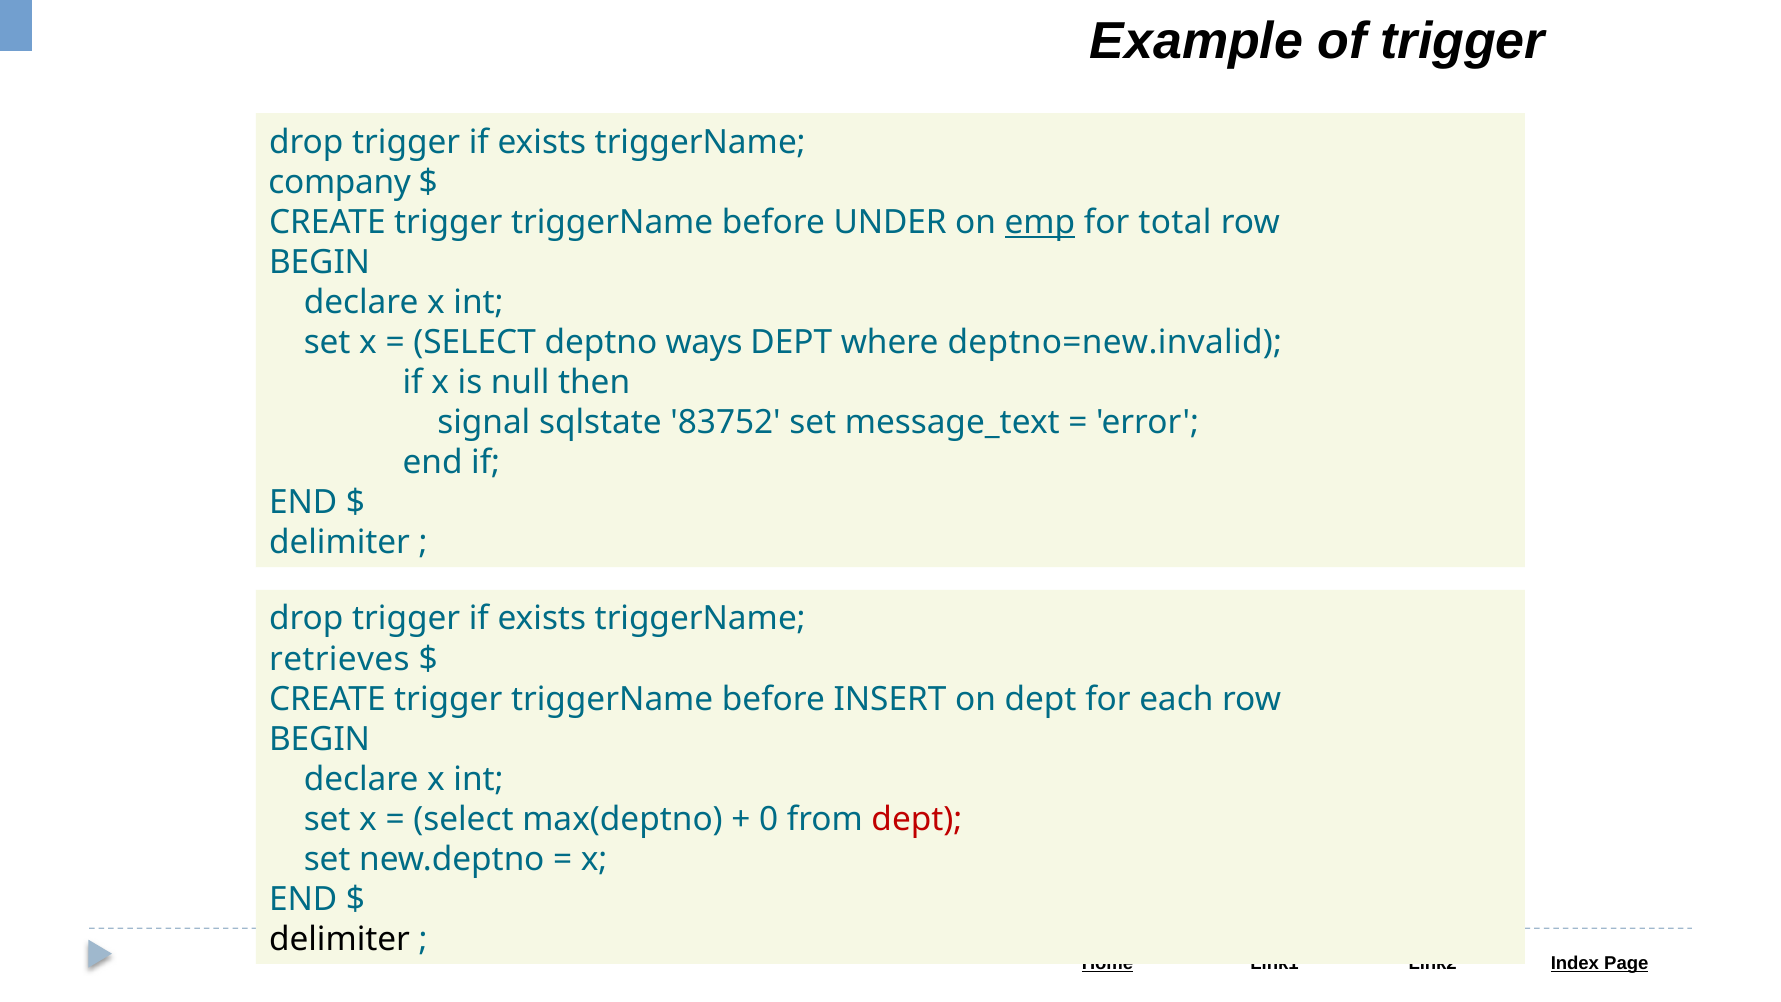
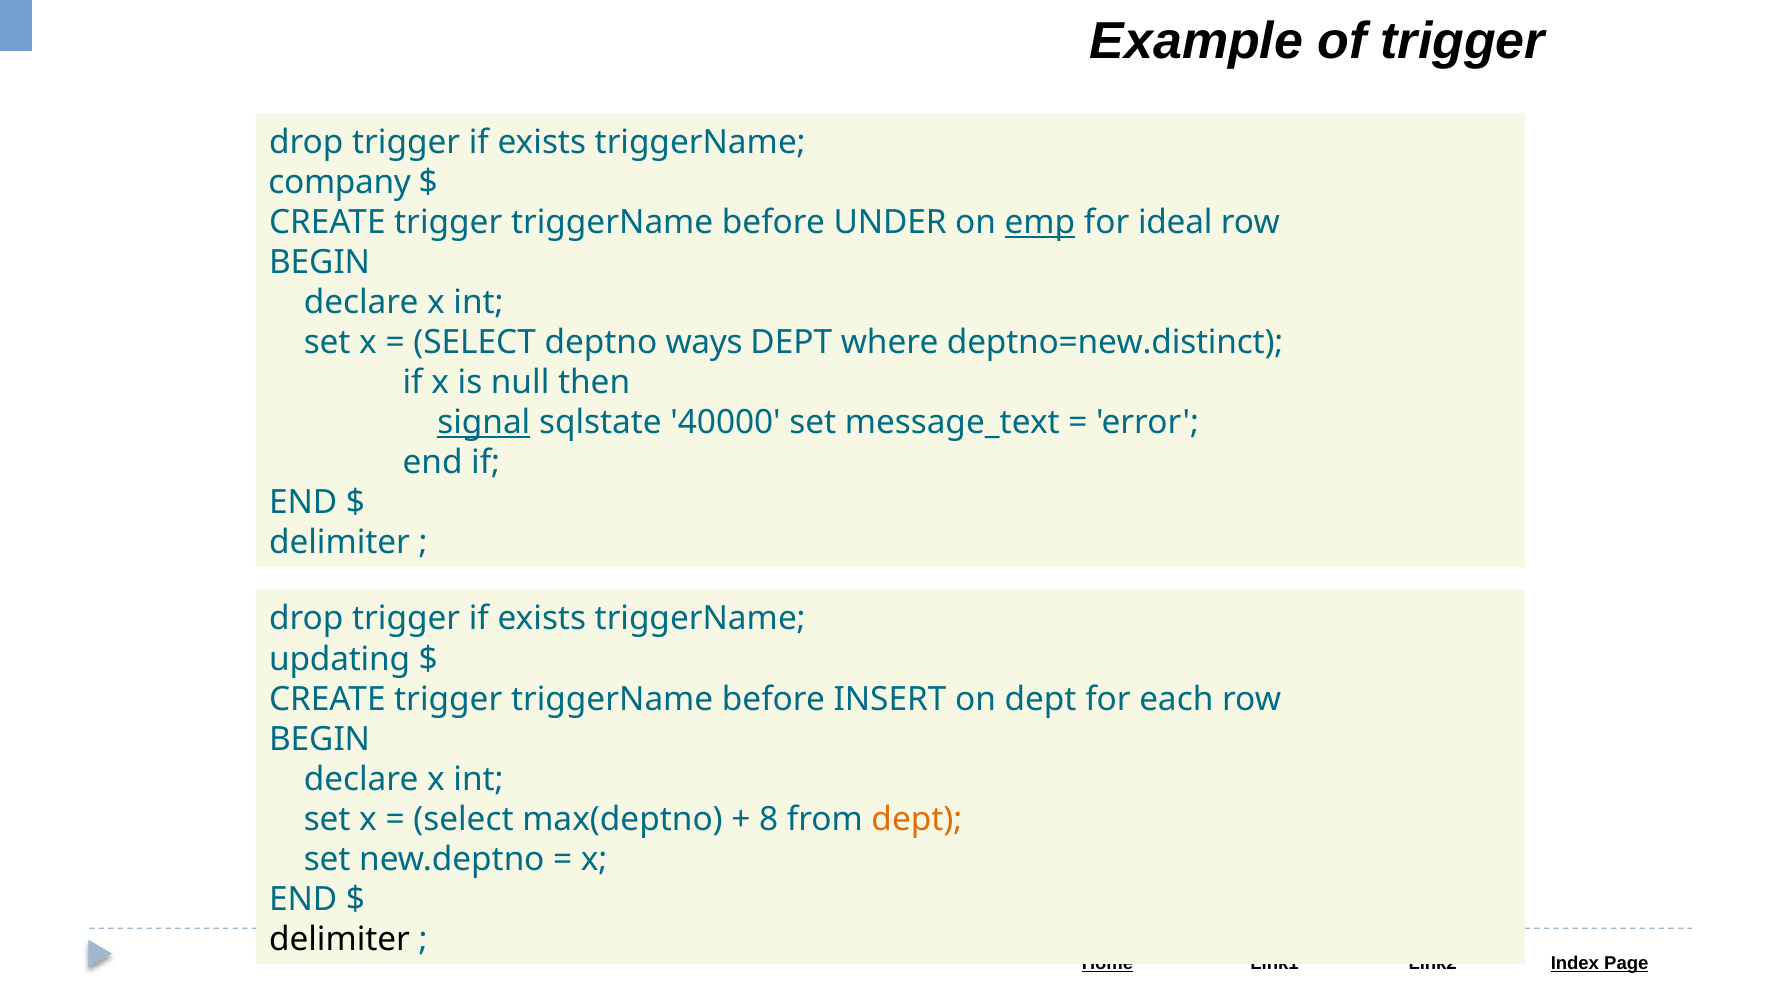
total: total -> ideal
deptno=new.invalid: deptno=new.invalid -> deptno=new.distinct
signal underline: none -> present
83752: 83752 -> 40000
retrieves: retrieves -> updating
0: 0 -> 8
dept at (917, 819) colour: red -> orange
